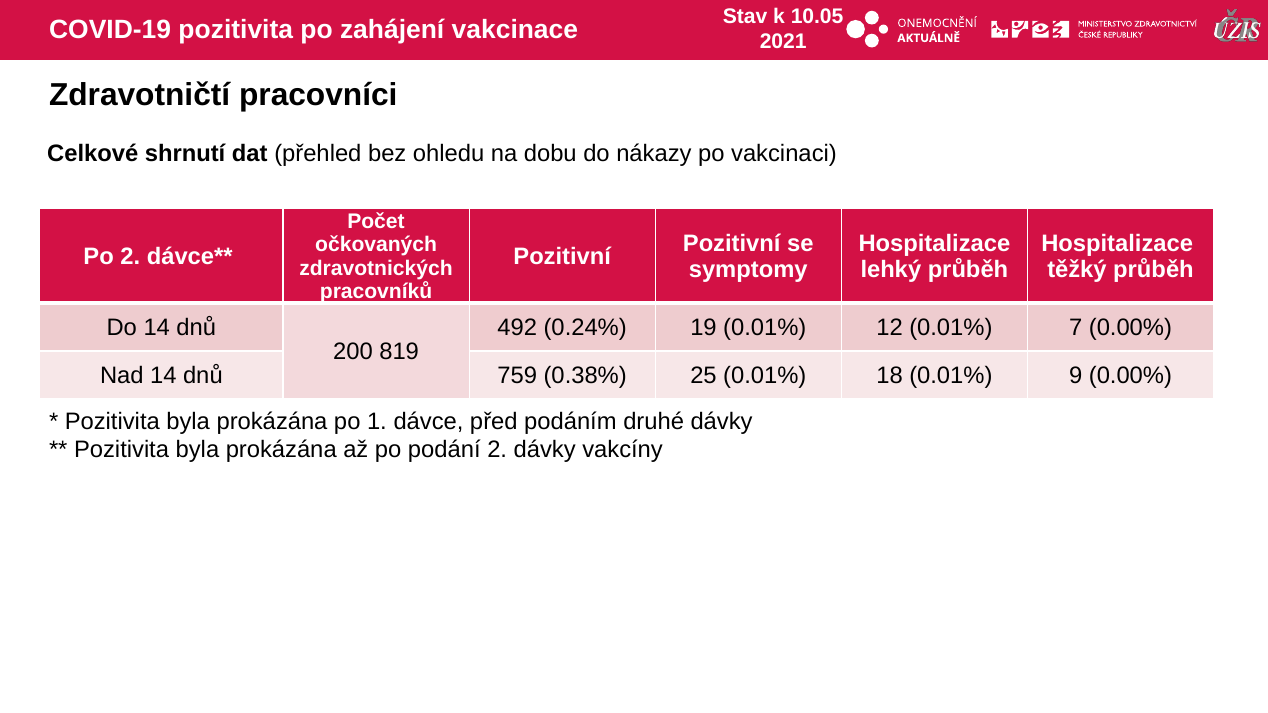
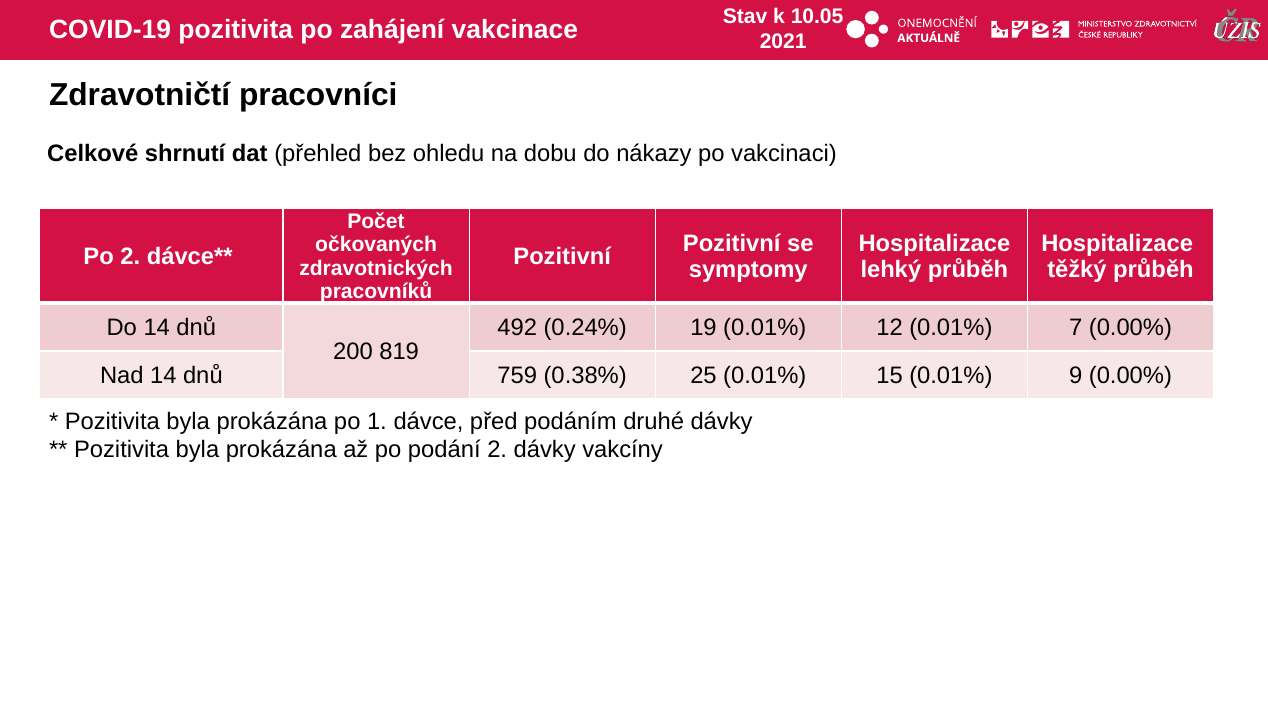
18: 18 -> 15
